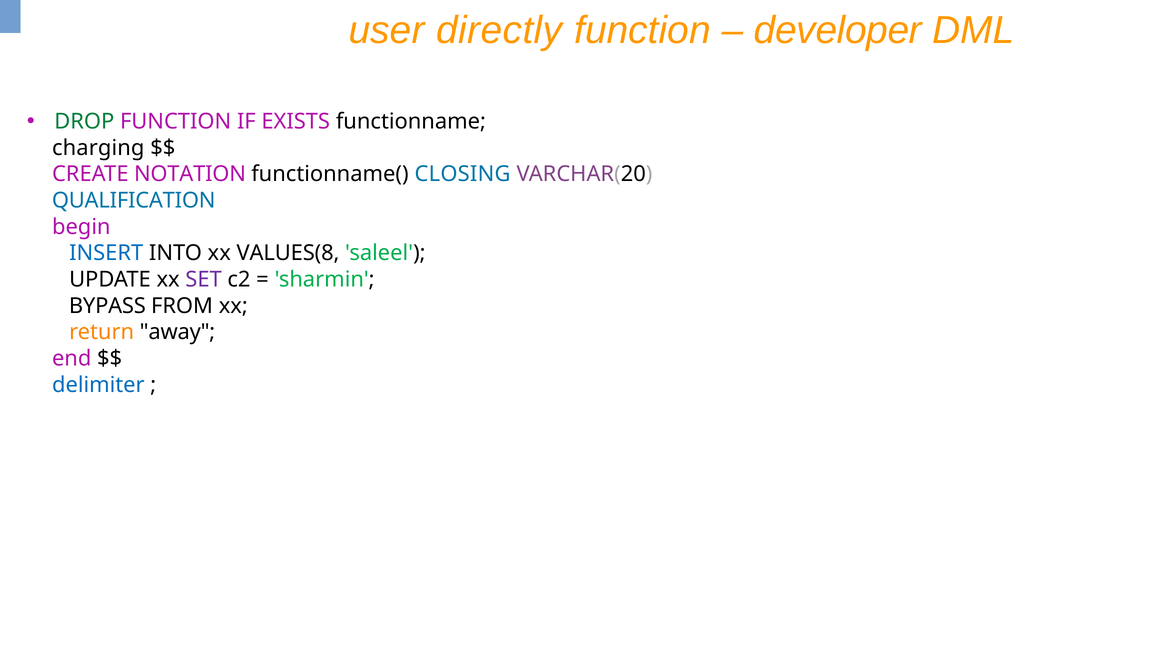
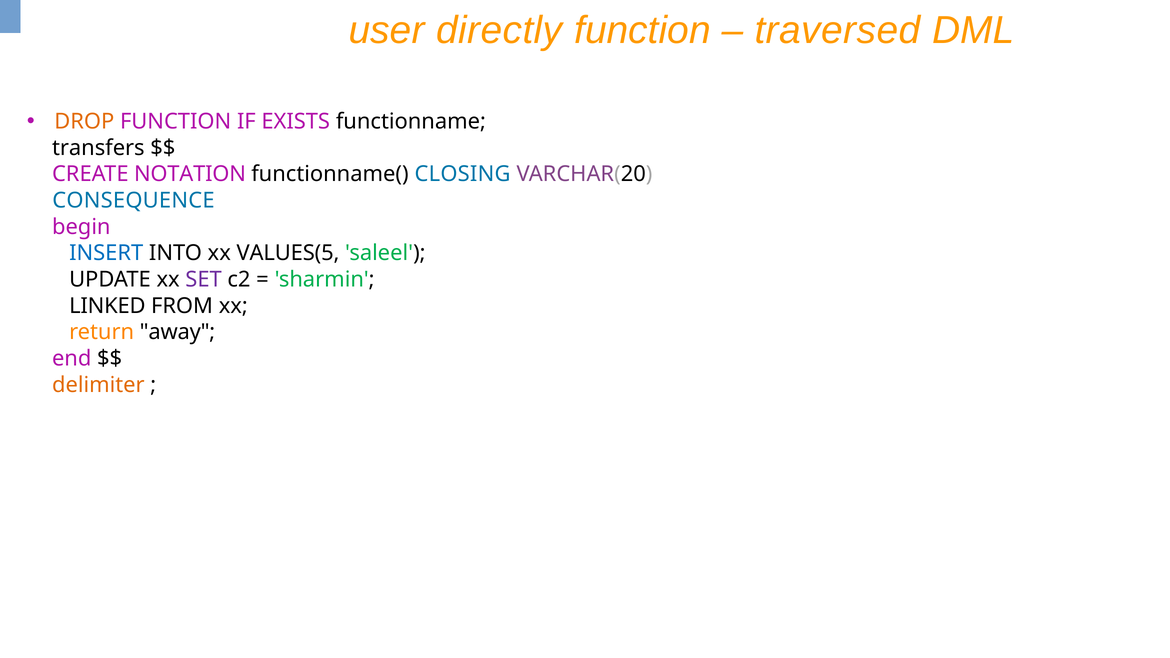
developer: developer -> traversed
DROP colour: green -> orange
charging: charging -> transfers
QUALIFICATION: QUALIFICATION -> CONSEQUENCE
VALUES(8: VALUES(8 -> VALUES(5
BYPASS: BYPASS -> LINKED
delimiter colour: blue -> orange
